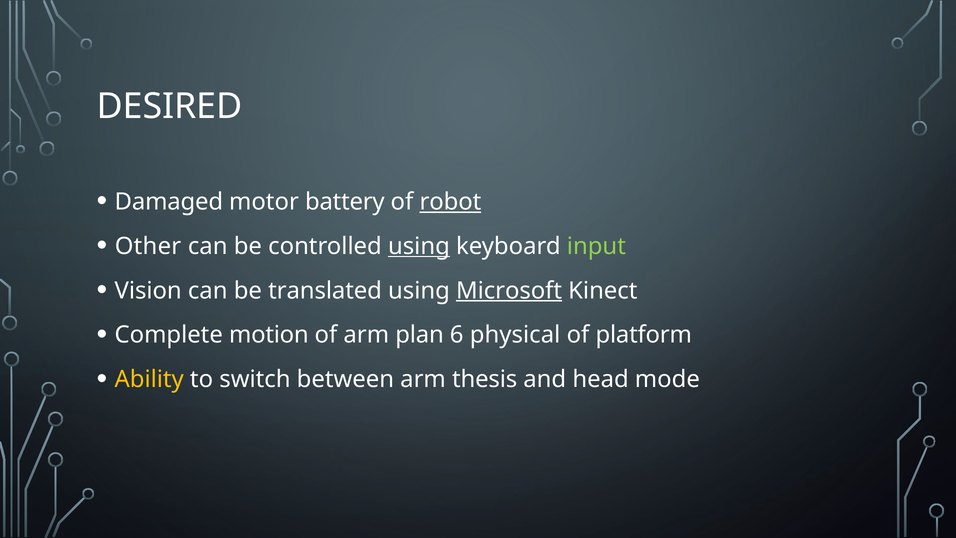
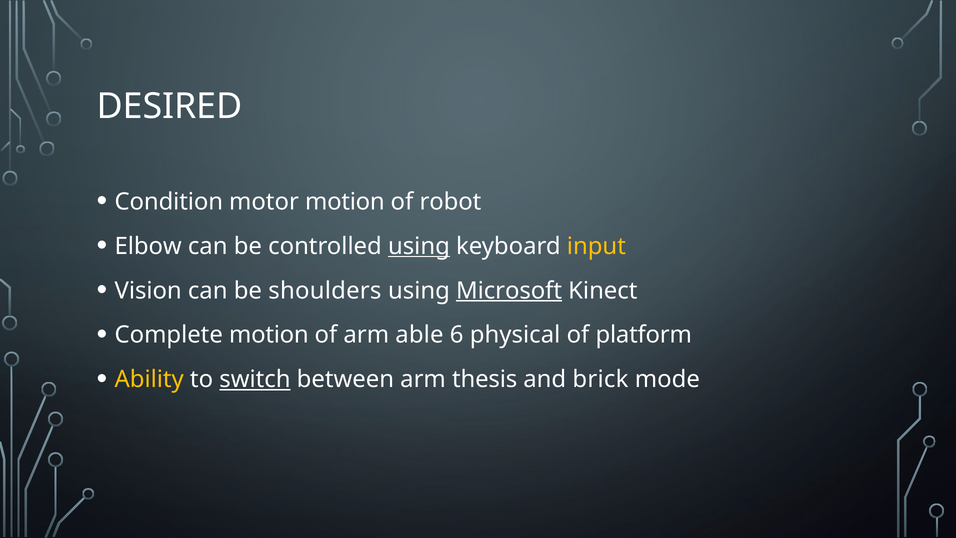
Damaged: Damaged -> Condition
motor battery: battery -> motion
robot underline: present -> none
Other: Other -> Elbow
input colour: light green -> yellow
translated: translated -> shoulders
plan: plan -> able
switch underline: none -> present
head: head -> brick
